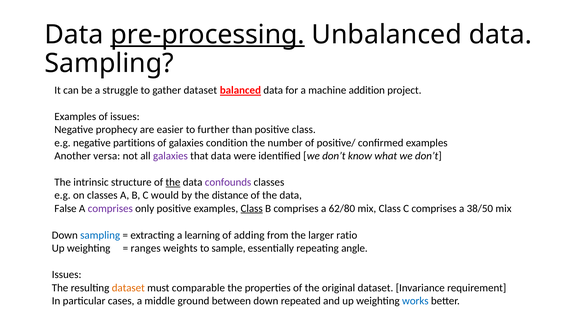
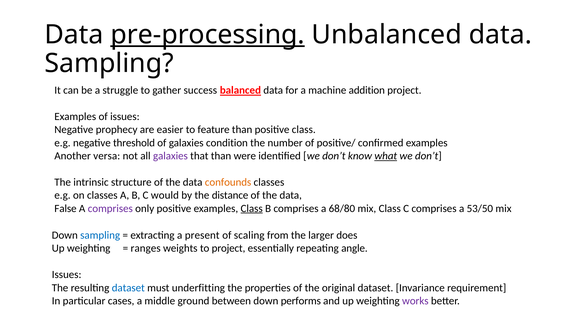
gather dataset: dataset -> success
further: further -> feature
partitions: partitions -> threshold
that data: data -> than
what underline: none -> present
the at (173, 182) underline: present -> none
confounds colour: purple -> orange
62/80: 62/80 -> 68/80
38/50: 38/50 -> 53/50
learning: learning -> present
adding: adding -> scaling
ratio: ratio -> does
to sample: sample -> project
dataset at (128, 288) colour: orange -> blue
comparable: comparable -> underfitting
repeated: repeated -> performs
works colour: blue -> purple
